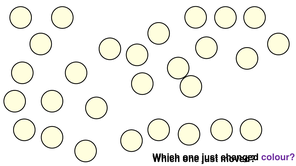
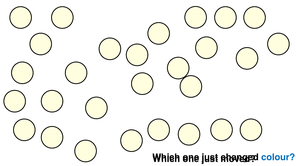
colour colour: purple -> blue
